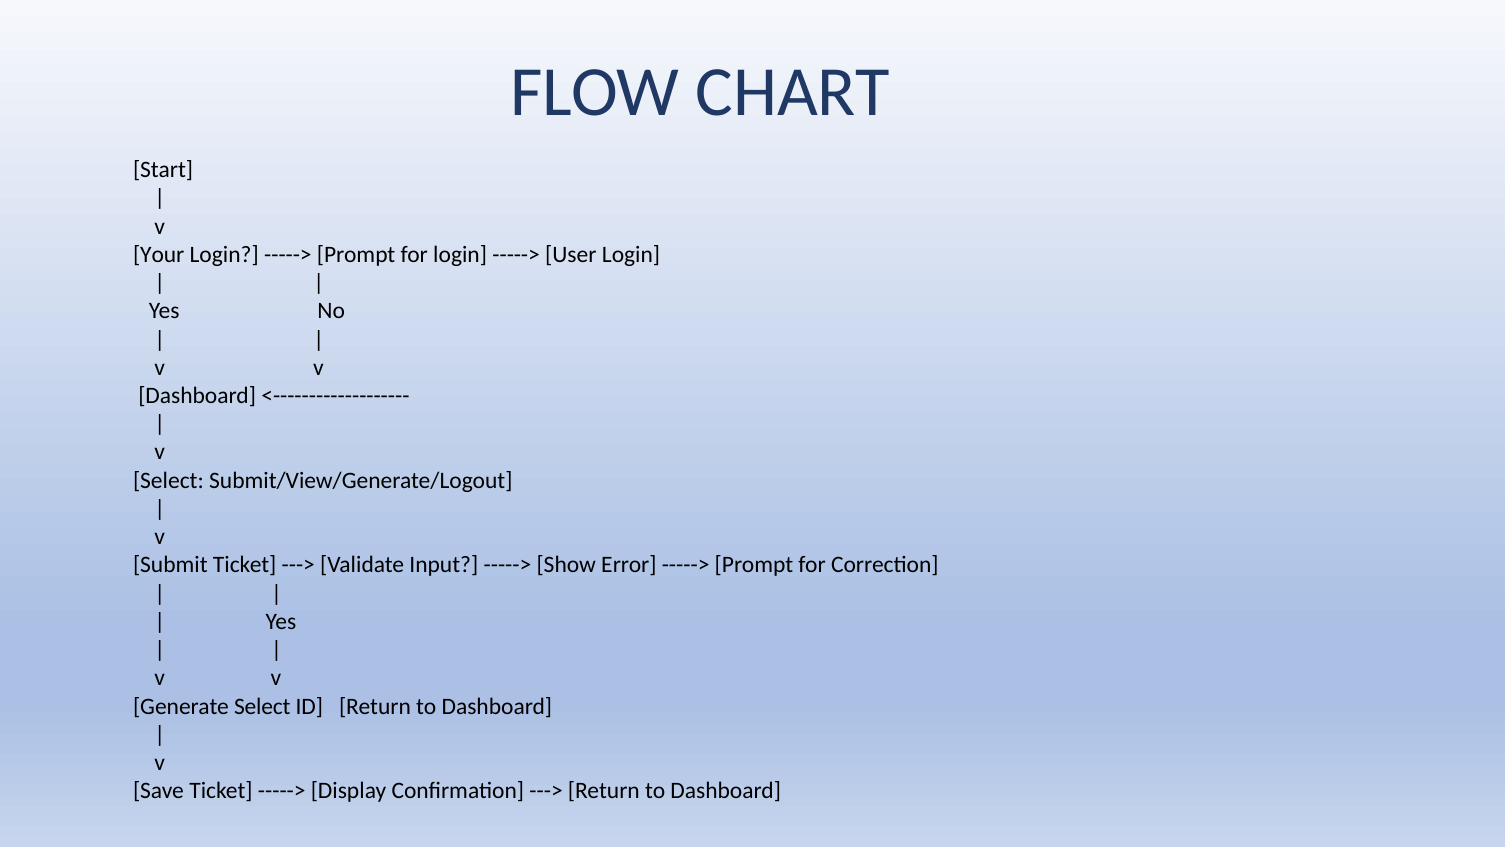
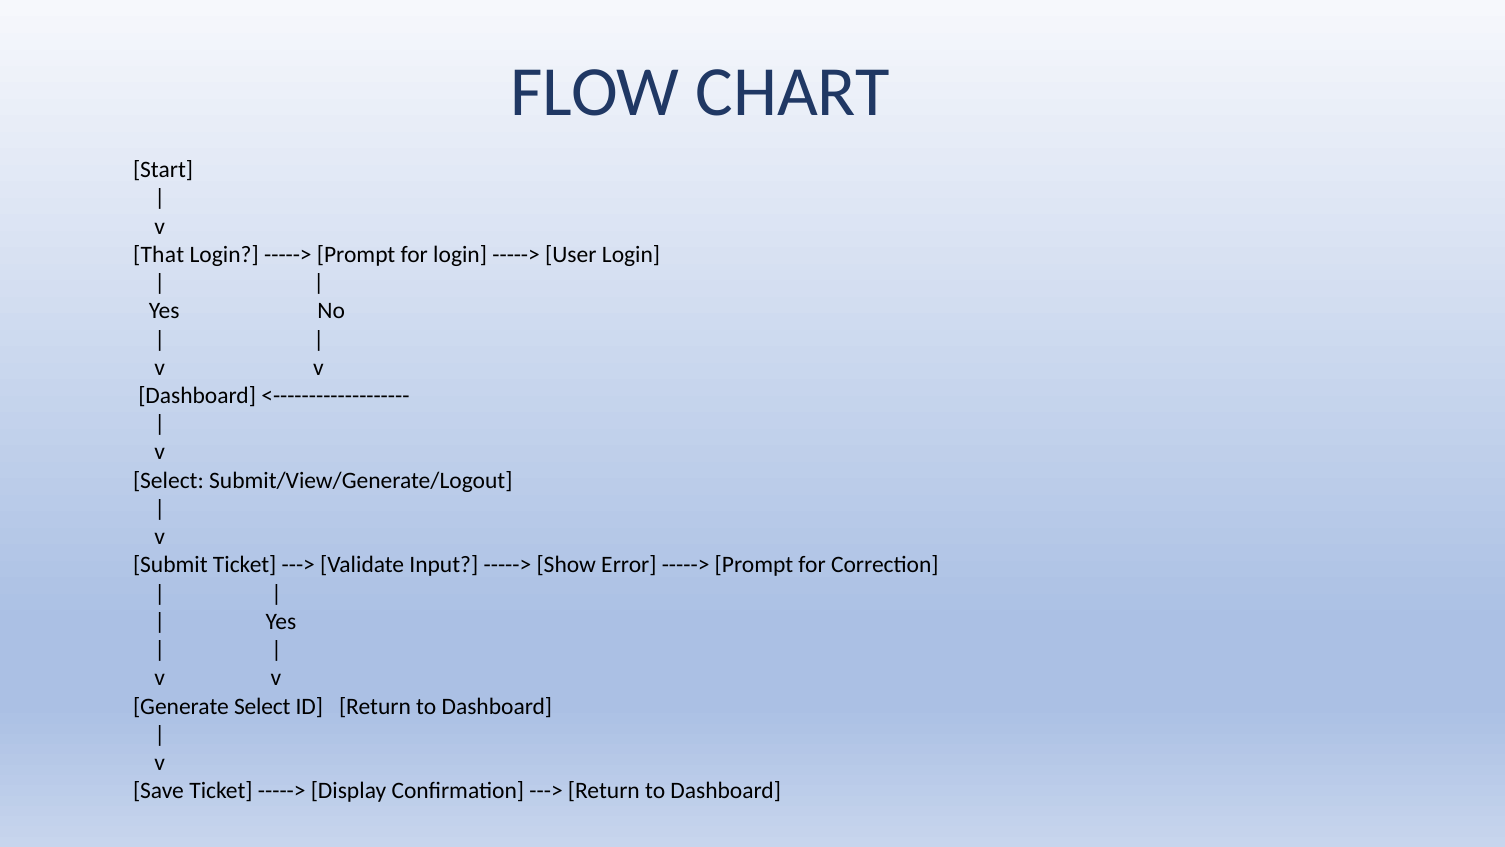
Your: Your -> That
